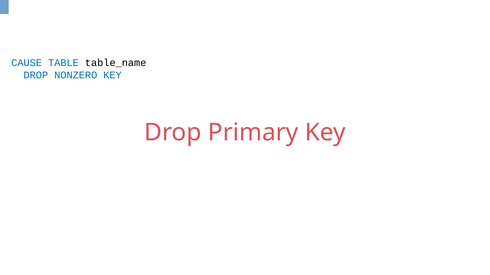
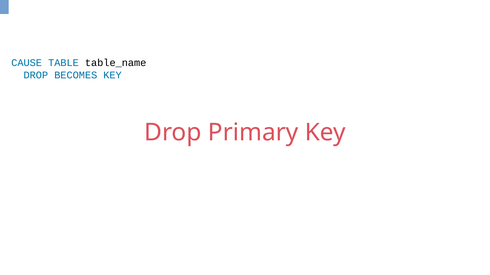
NONZERO: NONZERO -> BECOMES
